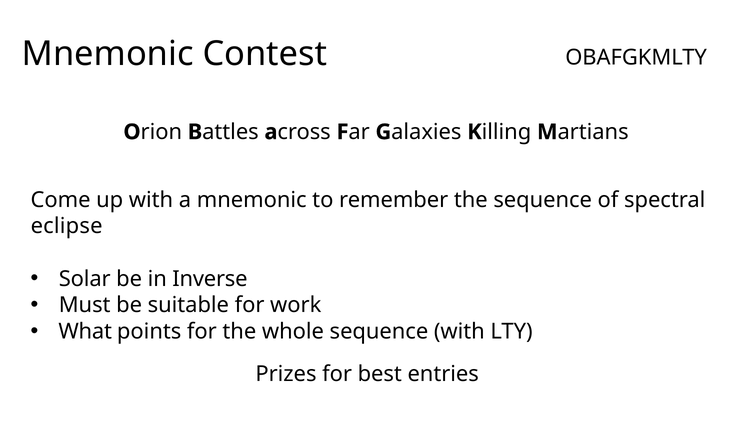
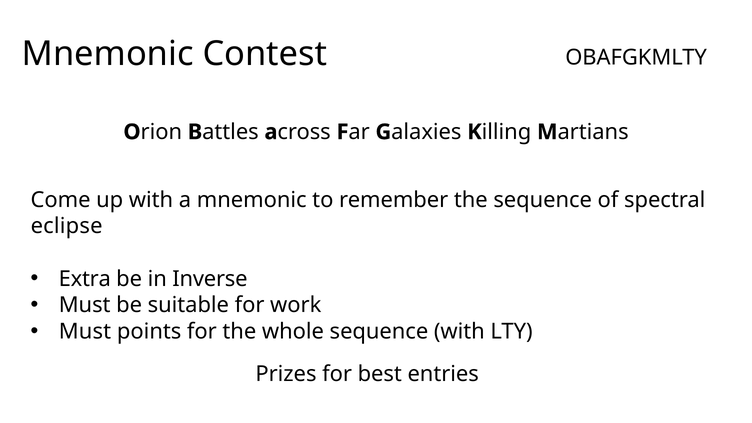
Solar: Solar -> Extra
What at (85, 331): What -> Must
